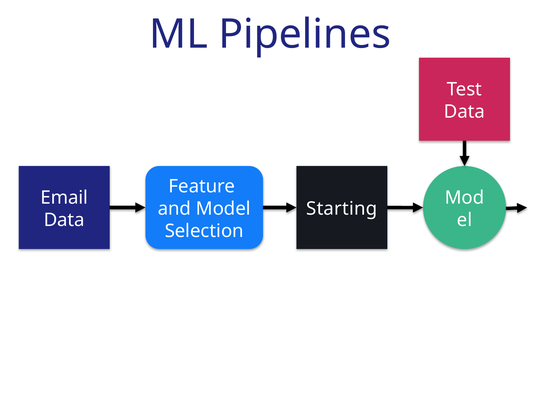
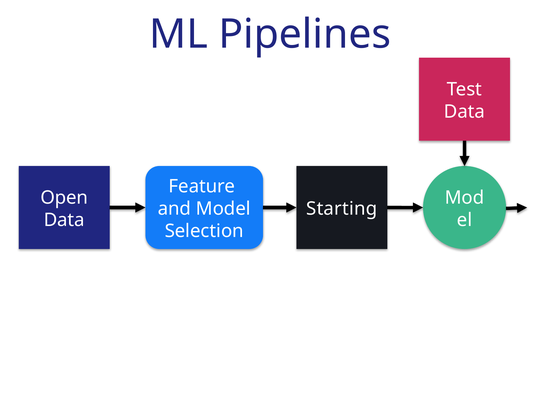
Email: Email -> Open
